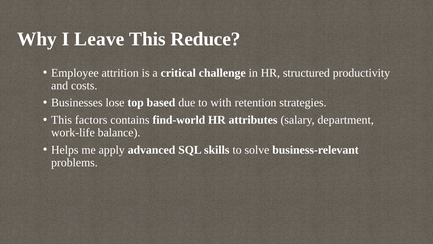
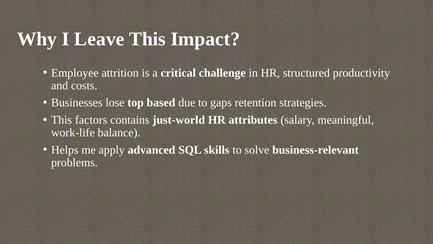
Reduce: Reduce -> Impact
with: with -> gaps
find-world: find-world -> just-world
department: department -> meaningful
